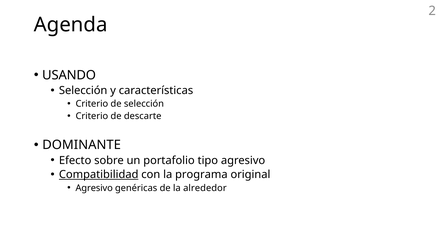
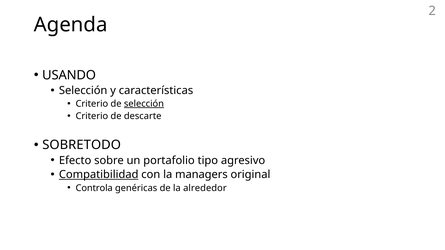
selección at (144, 104) underline: none -> present
DOMINANTE: DOMINANTE -> SOBRETODO
programa: programa -> managers
Agresivo at (94, 188): Agresivo -> Controla
